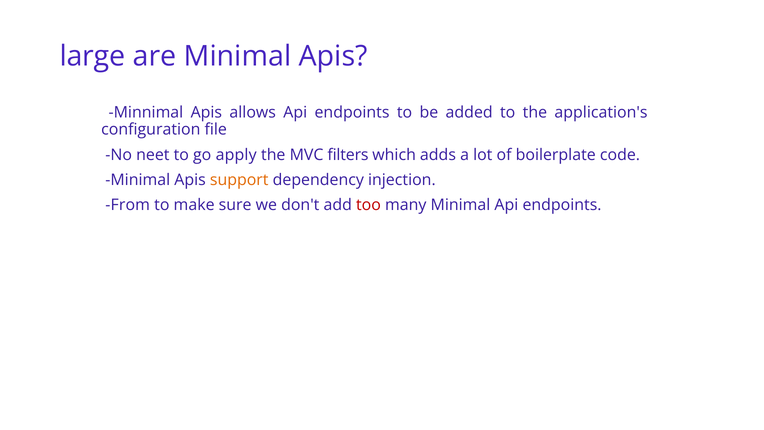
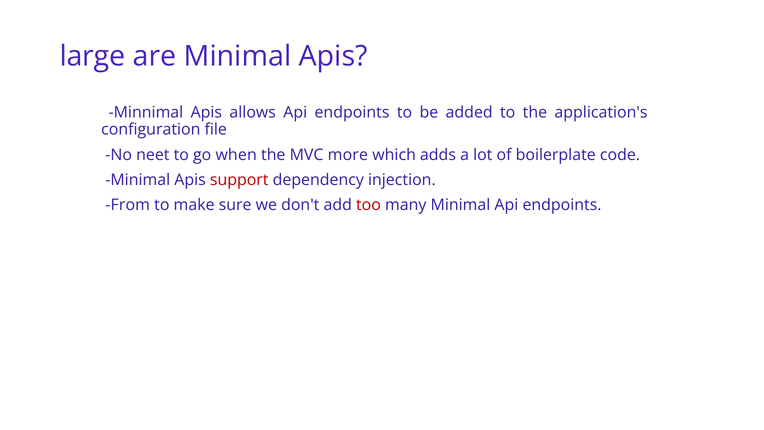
apply: apply -> when
filters: filters -> more
support colour: orange -> red
